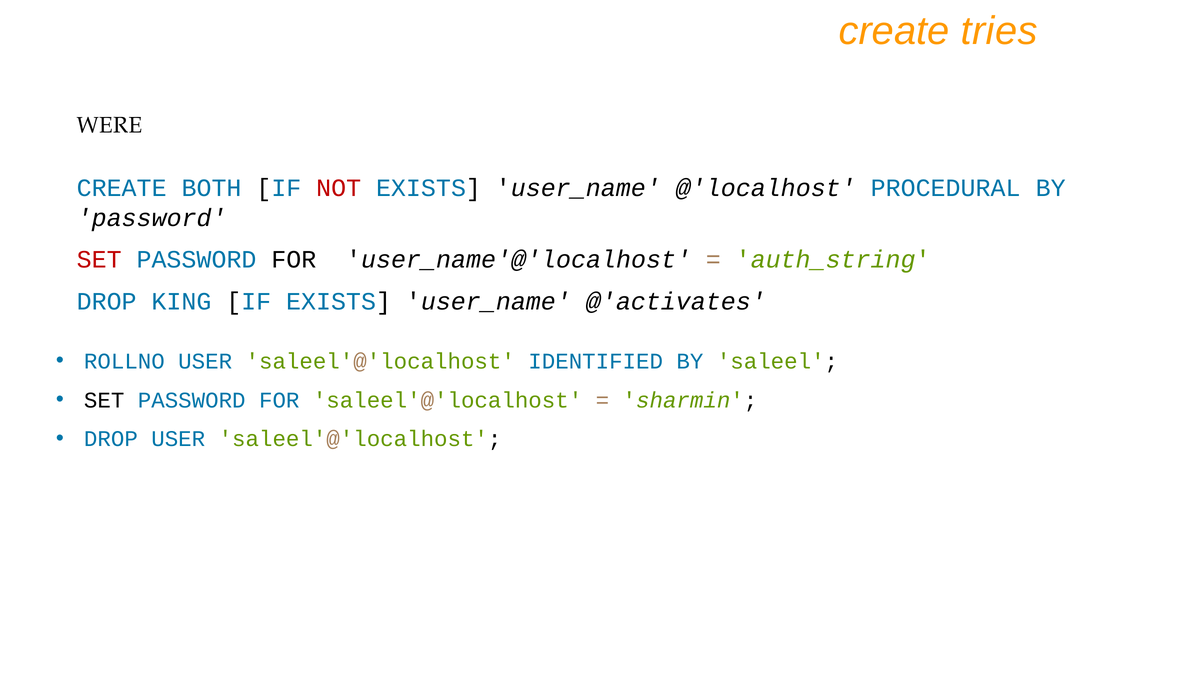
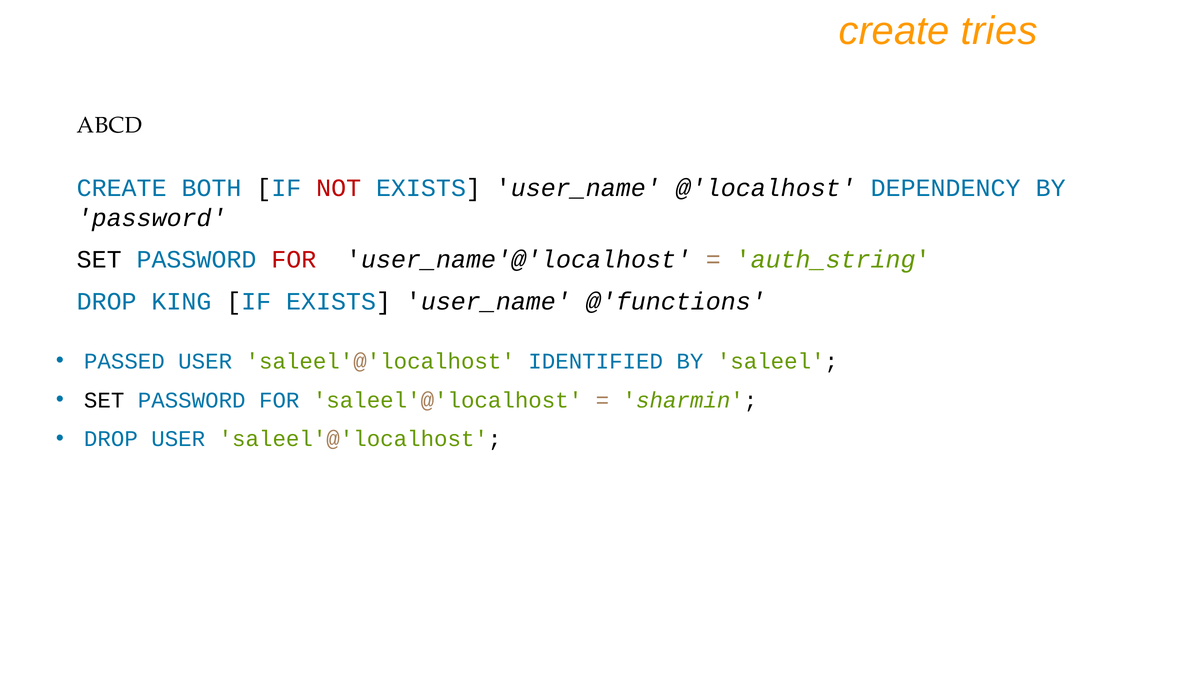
WERE: WERE -> ABCD
PROCEDURAL: PROCEDURAL -> DEPENDENCY
SET at (99, 260) colour: red -> black
FOR at (294, 260) colour: black -> red
@'activates: @'activates -> @'functions
ROLLNO: ROLLNO -> PASSED
